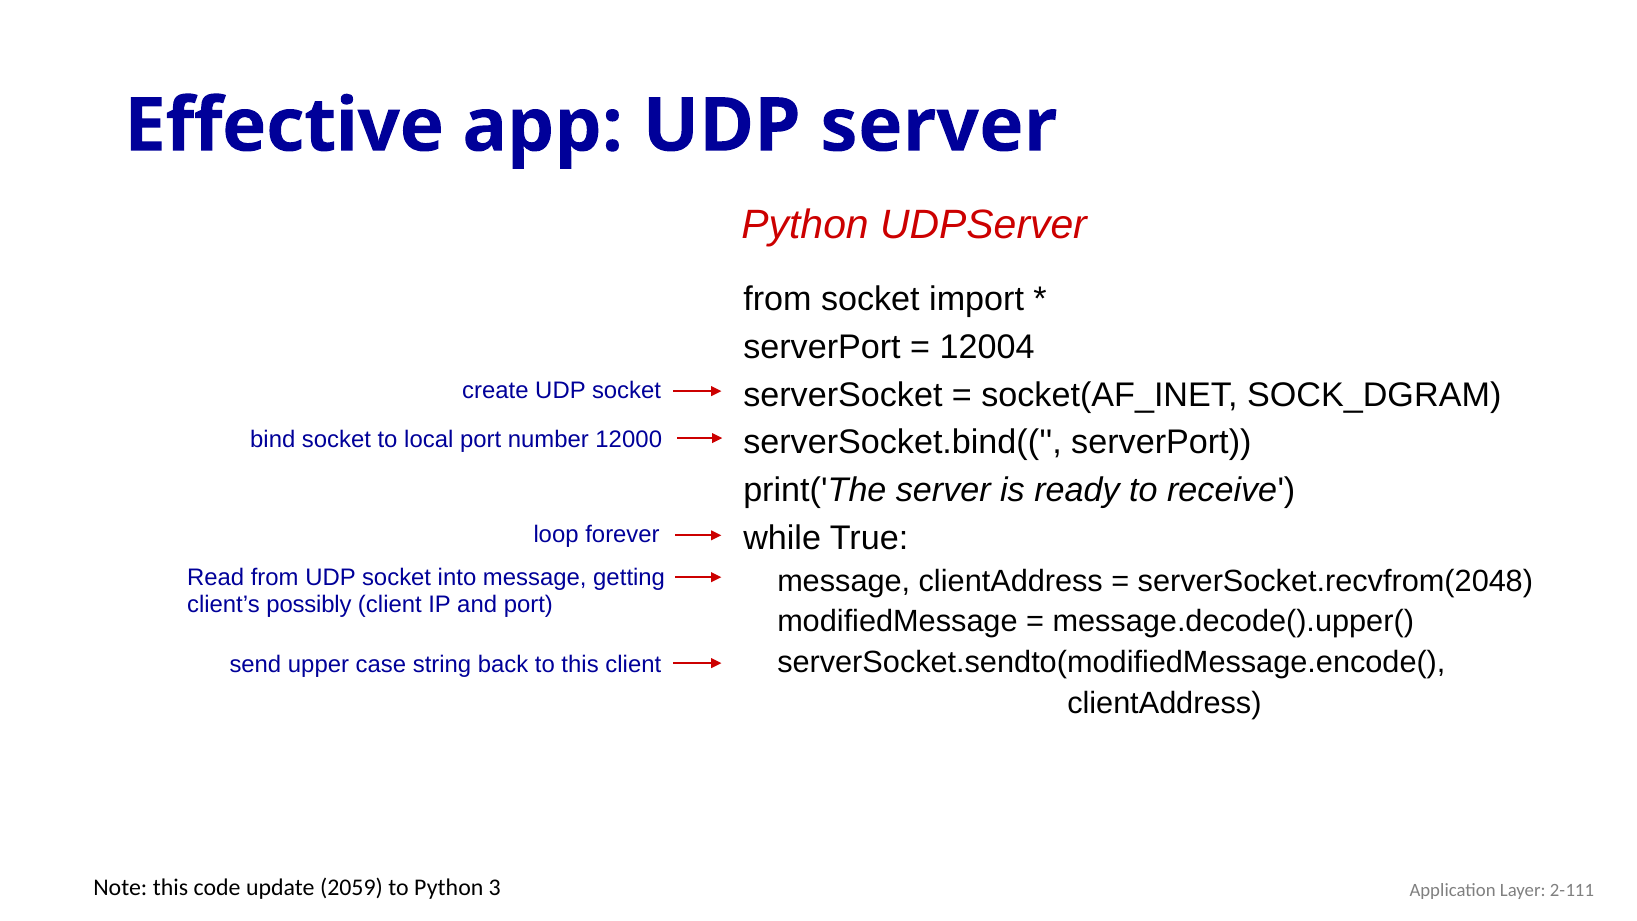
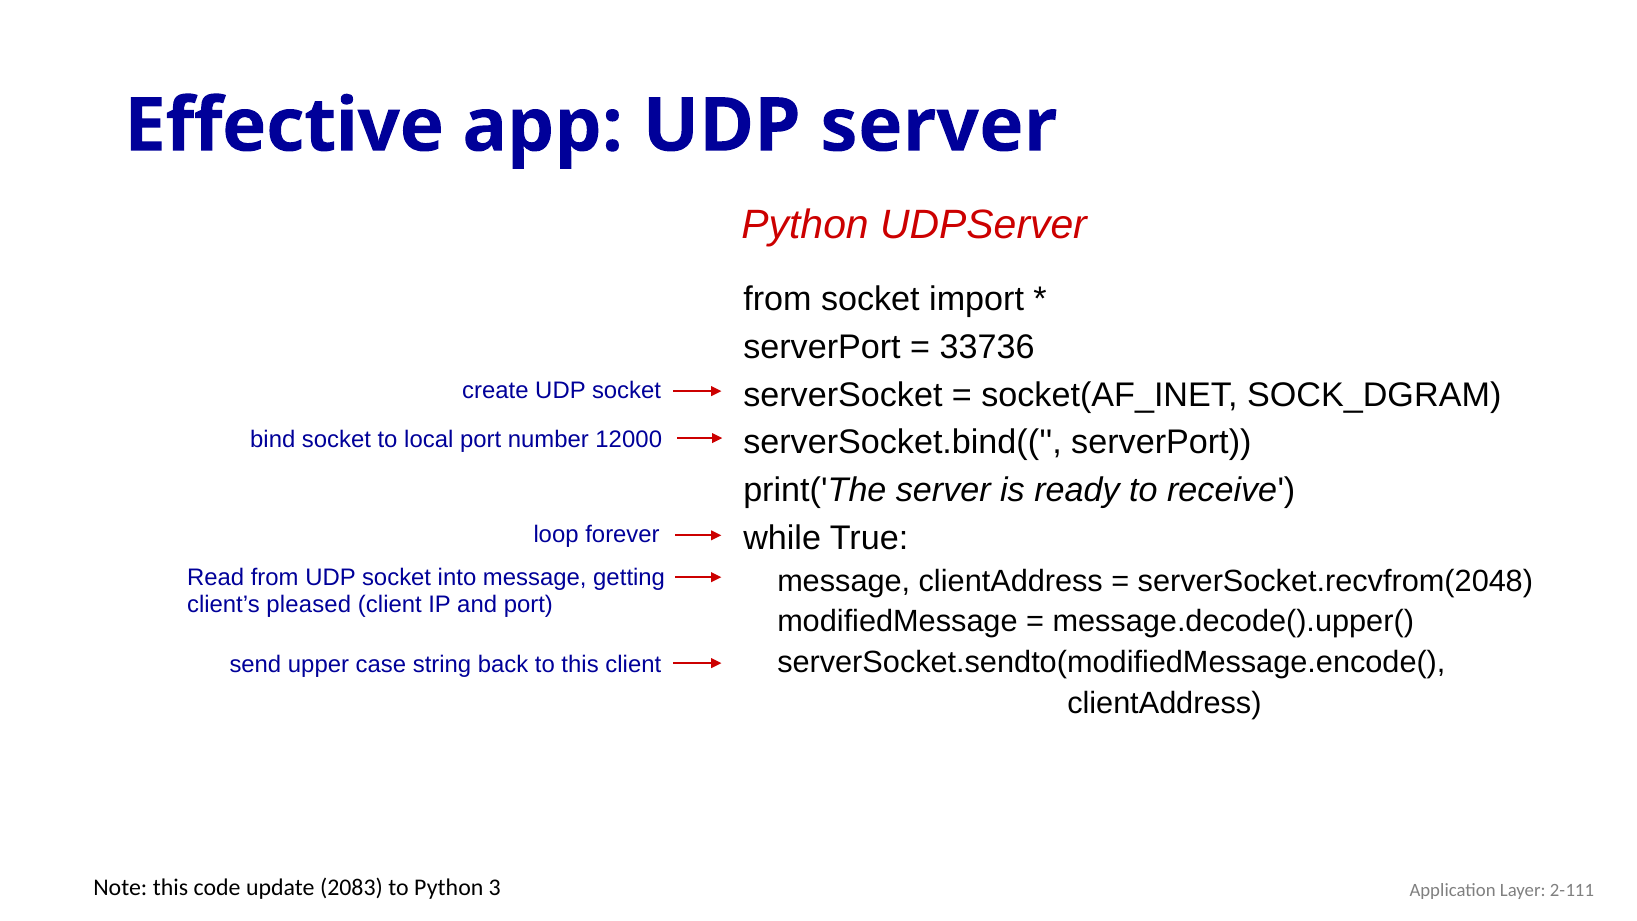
12004: 12004 -> 33736
possibly: possibly -> pleased
2059: 2059 -> 2083
